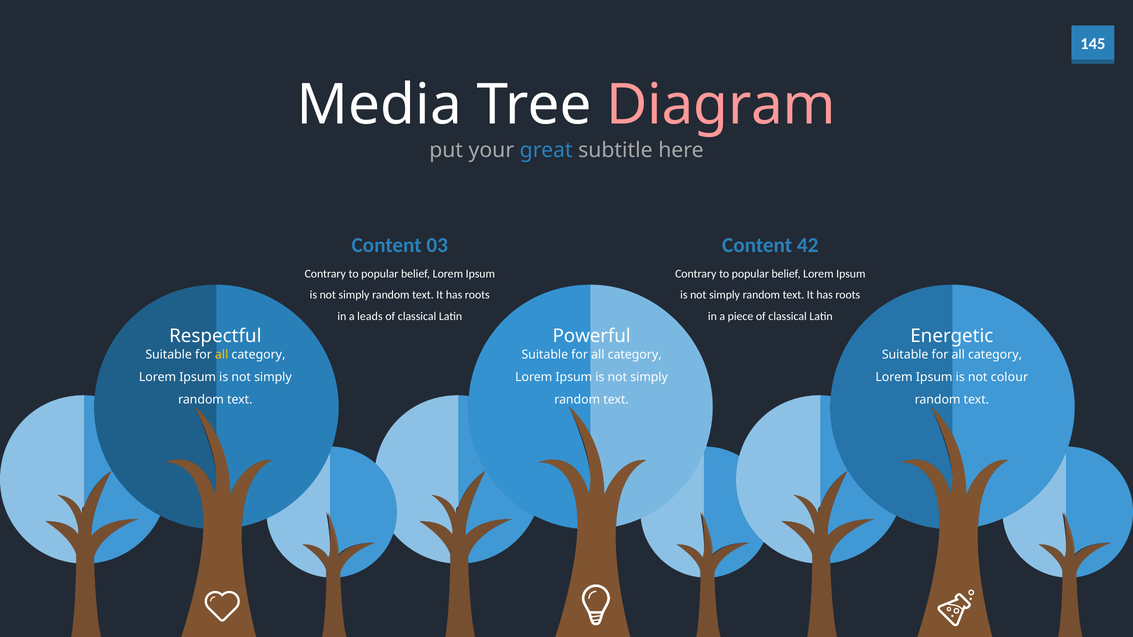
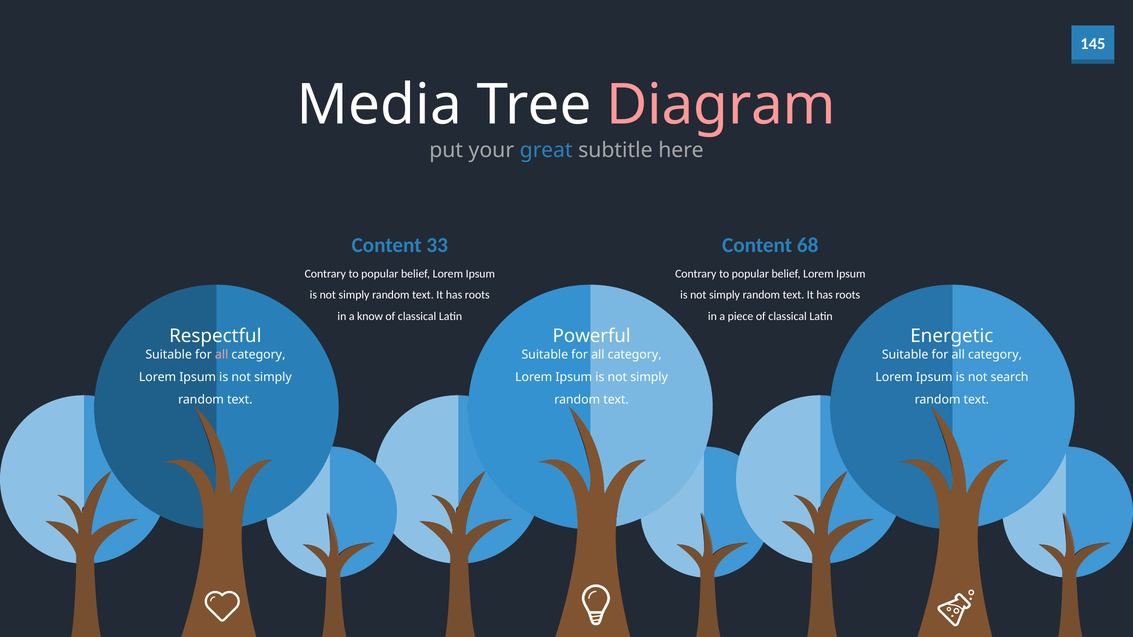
03: 03 -> 33
42: 42 -> 68
leads: leads -> know
all at (222, 355) colour: yellow -> pink
colour: colour -> search
